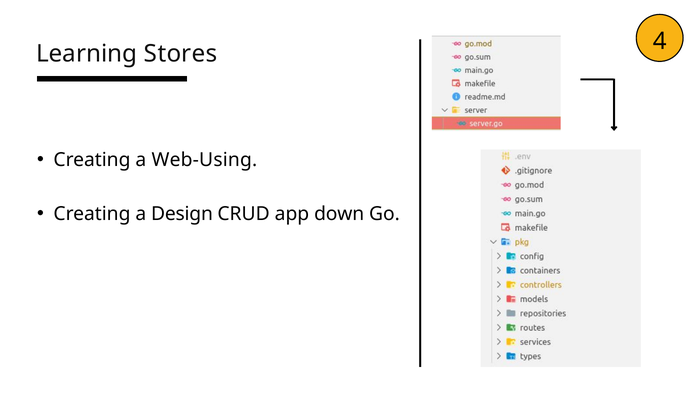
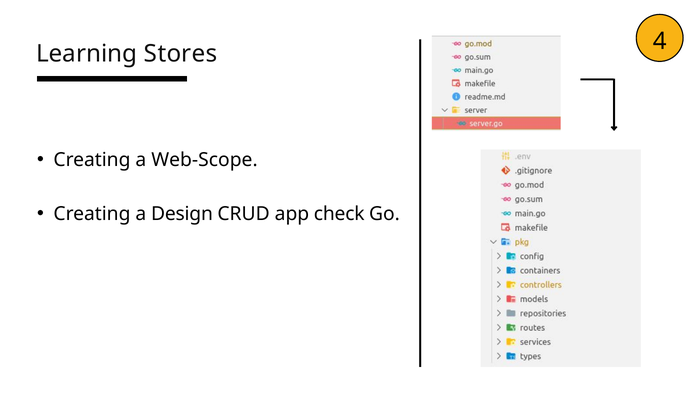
Web-Using: Web-Using -> Web-Scope
down: down -> check
